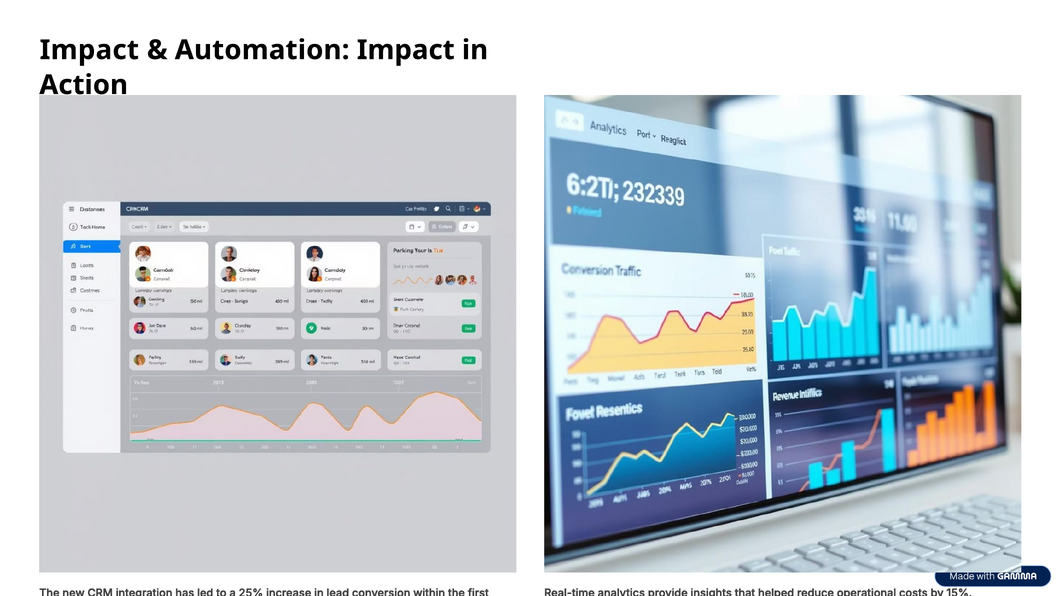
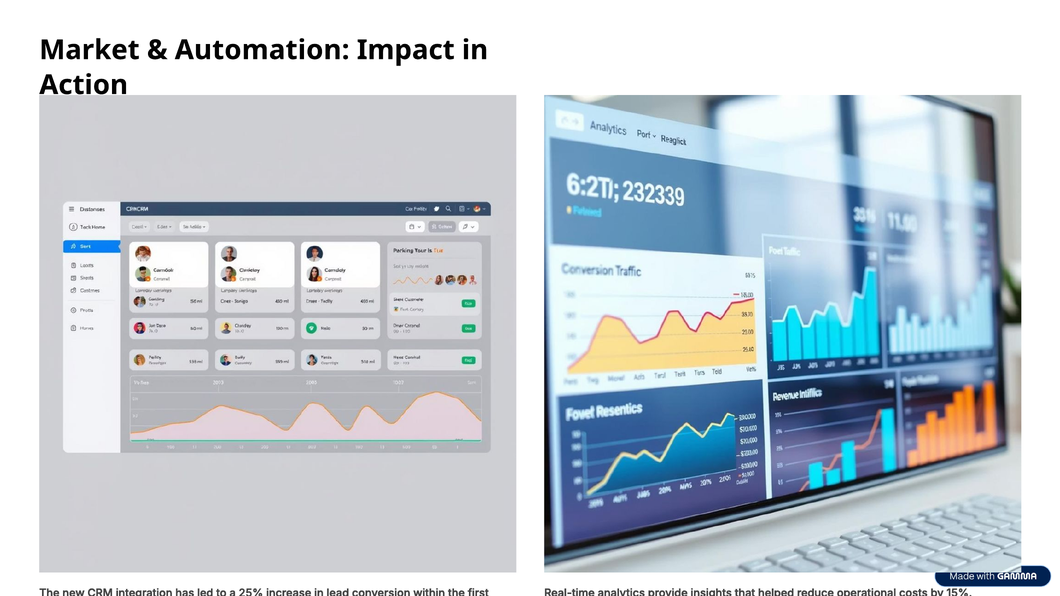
Impact at (89, 50): Impact -> Market
